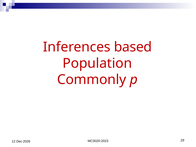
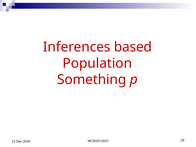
Commonly: Commonly -> Something
